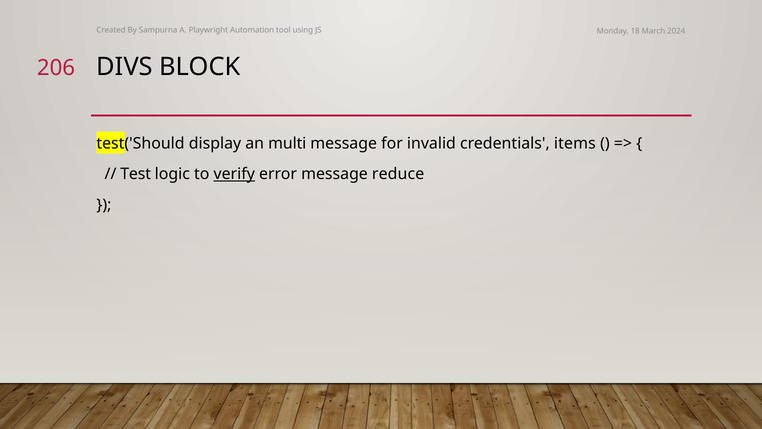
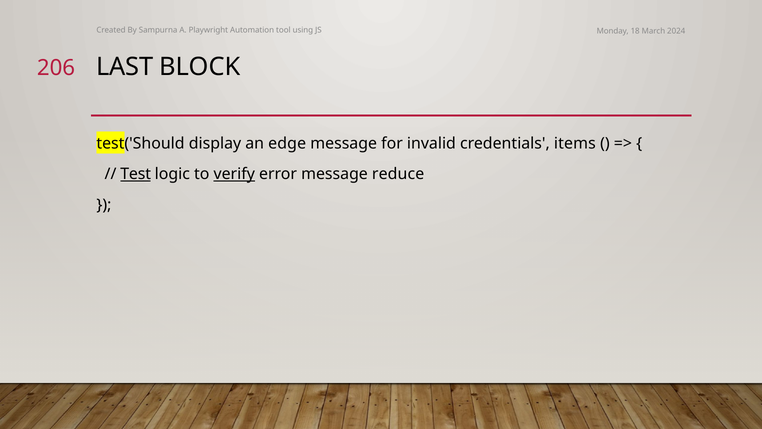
DIVS: DIVS -> LAST
multi: multi -> edge
Test underline: none -> present
